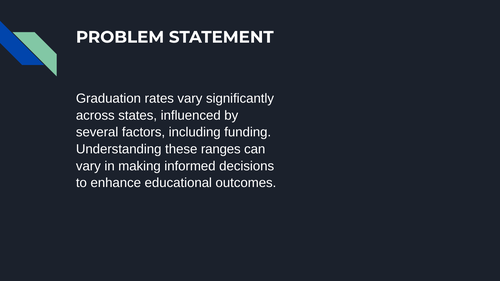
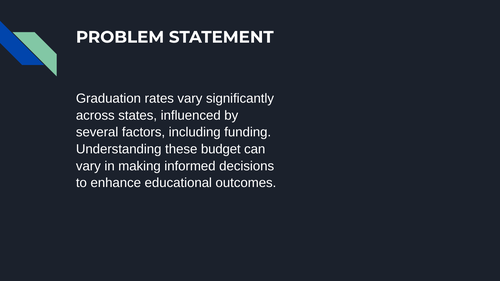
ranges: ranges -> budget
